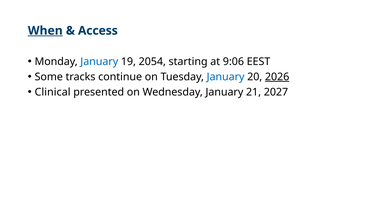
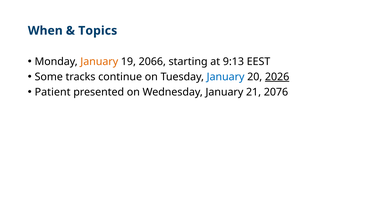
When underline: present -> none
Access: Access -> Topics
January at (99, 62) colour: blue -> orange
2054: 2054 -> 2066
9:06: 9:06 -> 9:13
Clinical: Clinical -> Patient
2027: 2027 -> 2076
